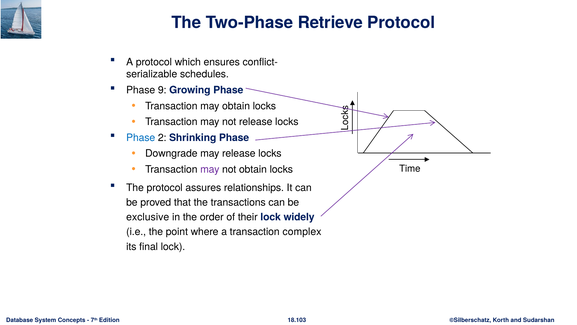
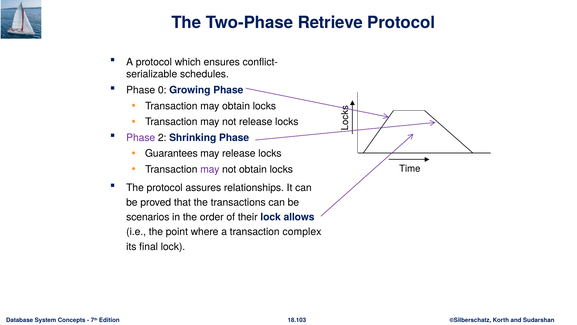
9: 9 -> 0
Phase at (141, 137) colour: blue -> purple
Downgrade: Downgrade -> Guarantees
exclusive: exclusive -> scenarios
widely: widely -> allows
